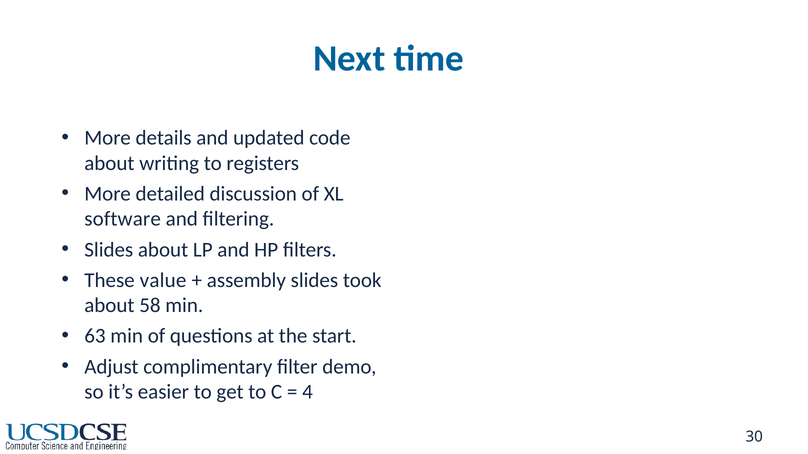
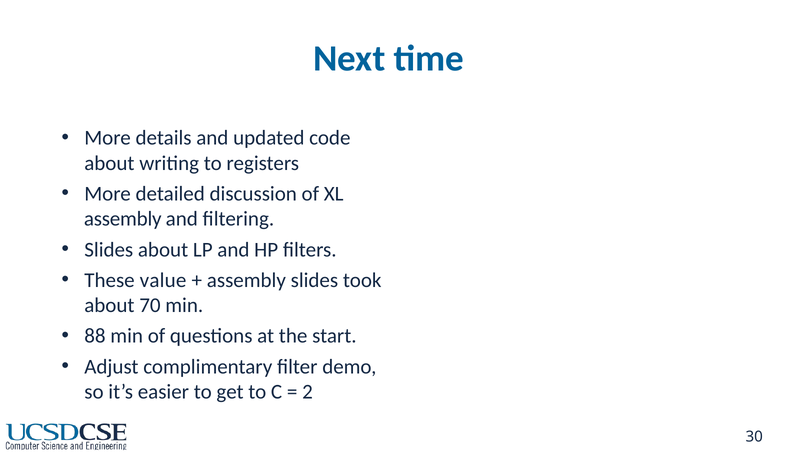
software at (123, 219): software -> assembly
58: 58 -> 70
63: 63 -> 88
4: 4 -> 2
